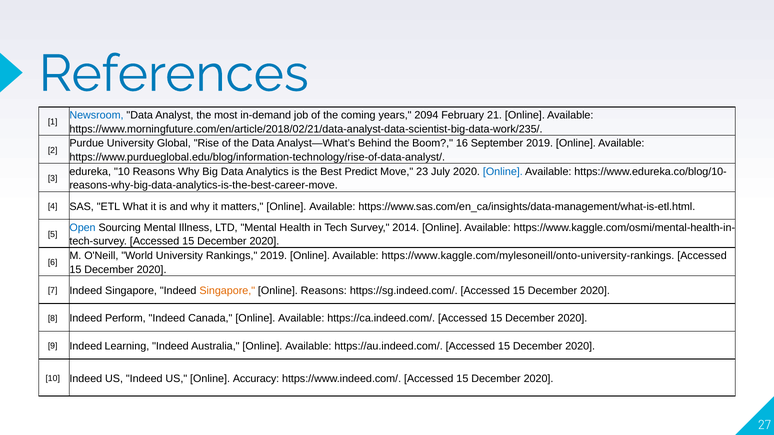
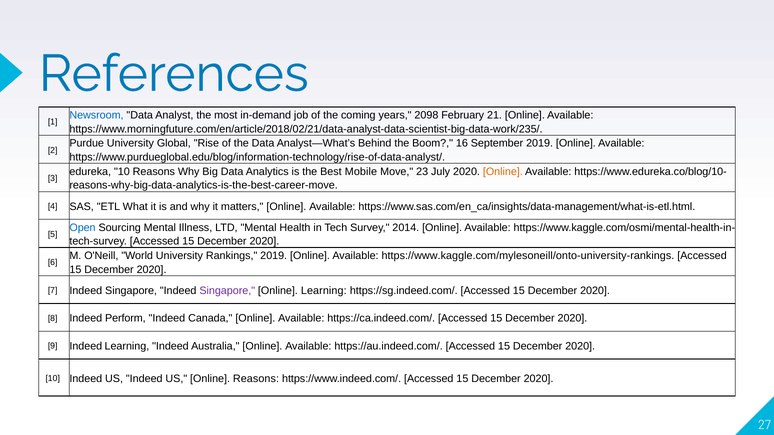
2094: 2094 -> 2098
Predict: Predict -> Mobile
Online at (503, 172) colour: blue -> orange
Singapore at (227, 291) colour: orange -> purple
Online Reasons: Reasons -> Learning
Online Accuracy: Accuracy -> Reasons
